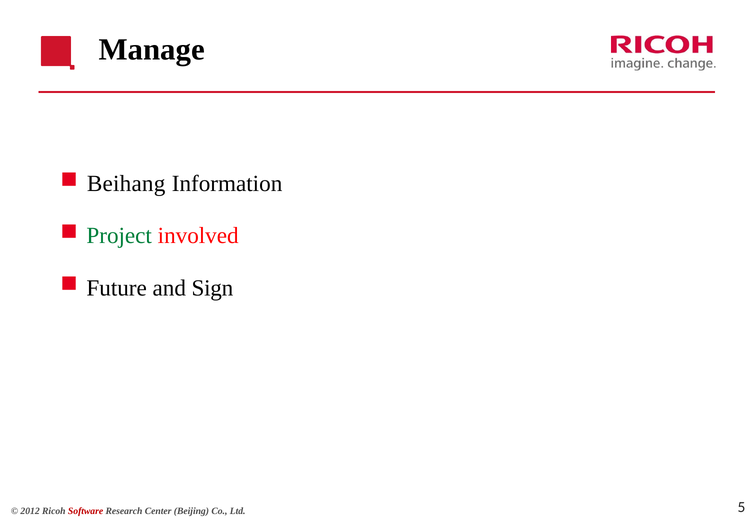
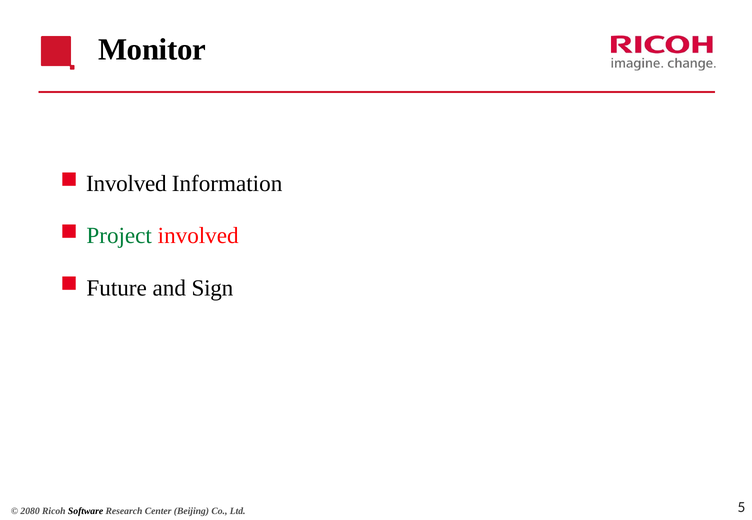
Manage: Manage -> Monitor
Beihang at (126, 184): Beihang -> Involved
2012: 2012 -> 2080
Software colour: red -> black
